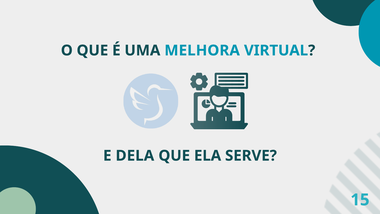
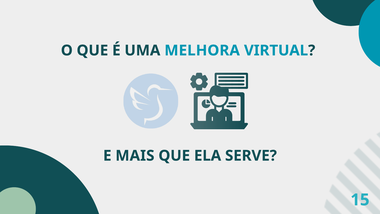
DELA: DELA -> MAIS
